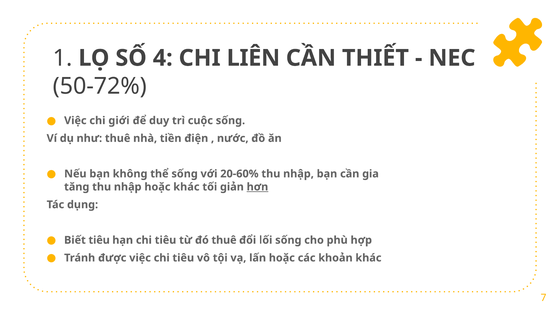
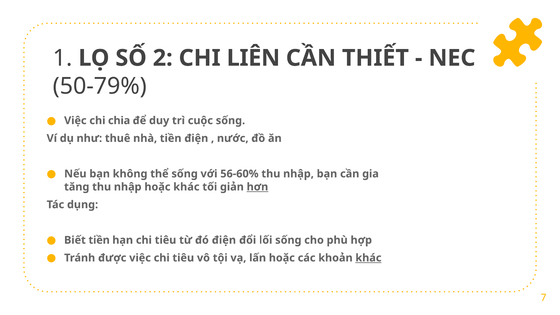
4: 4 -> 2
50-72%: 50-72% -> 50-79%
giới: giới -> chia
20-60%: 20-60% -> 56-60%
Biết tiêu: tiêu -> tiền
đó thuê: thuê -> điện
khác at (368, 258) underline: none -> present
